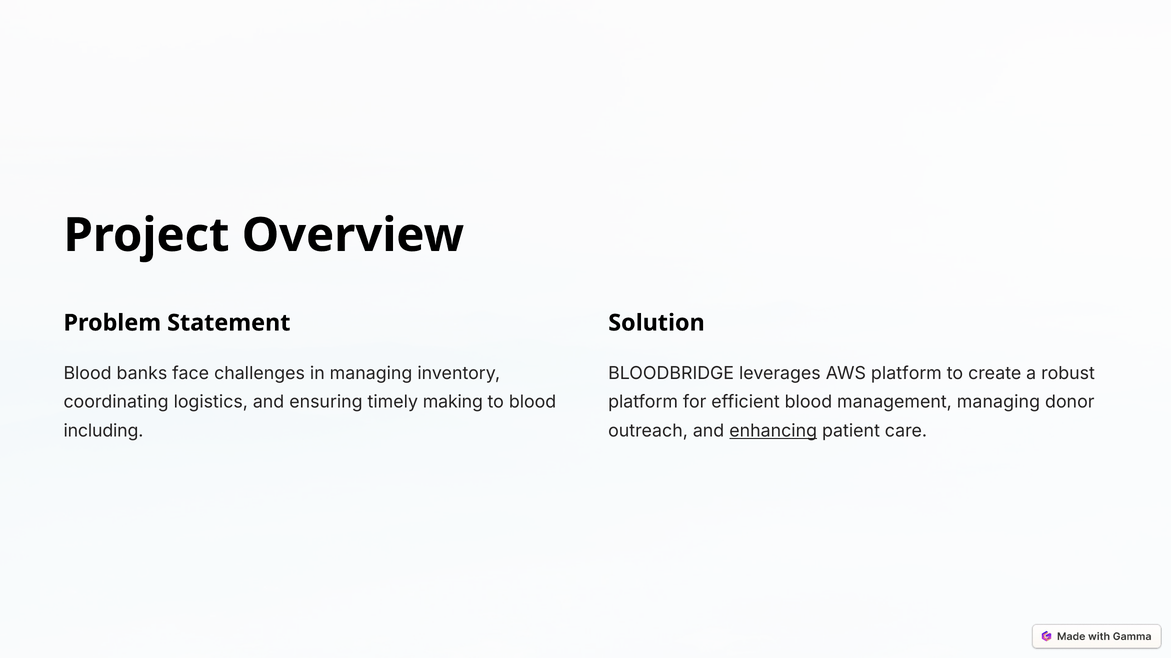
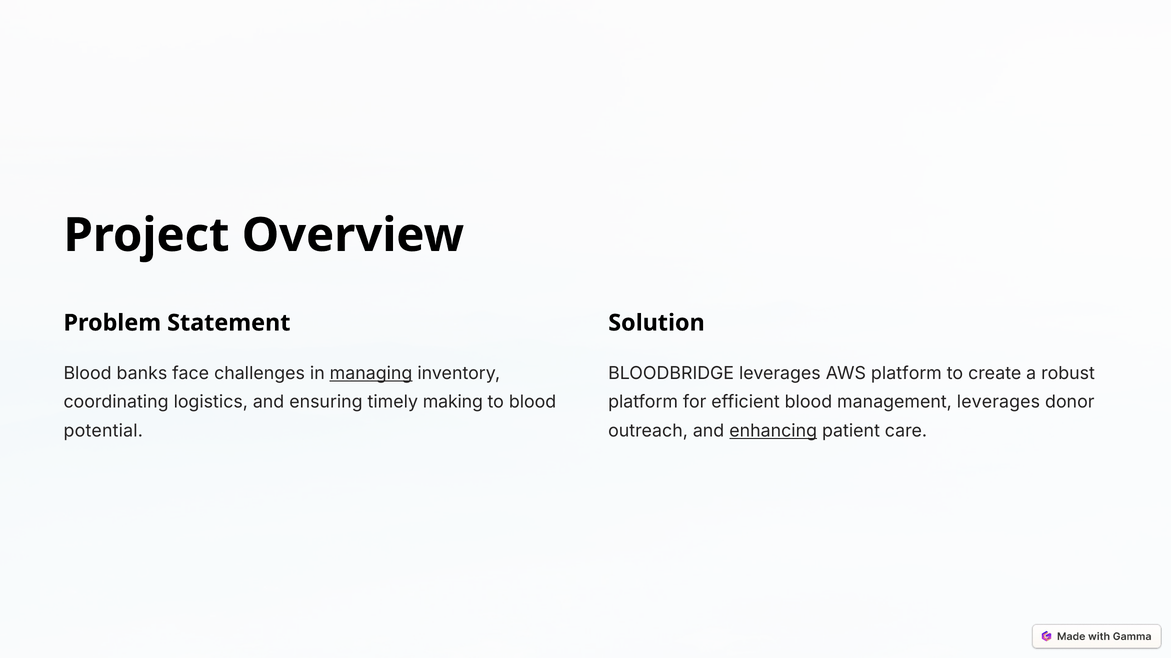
managing at (371, 374) underline: none -> present
management managing: managing -> leverages
including: including -> potential
